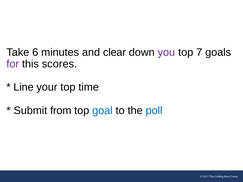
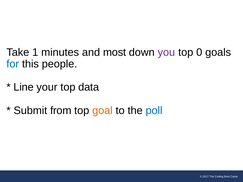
6: 6 -> 1
clear: clear -> most
7: 7 -> 0
for colour: purple -> blue
scores: scores -> people
time: time -> data
goal colour: blue -> orange
